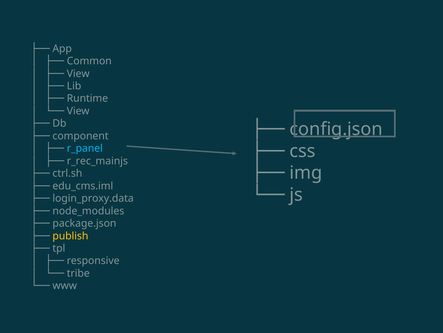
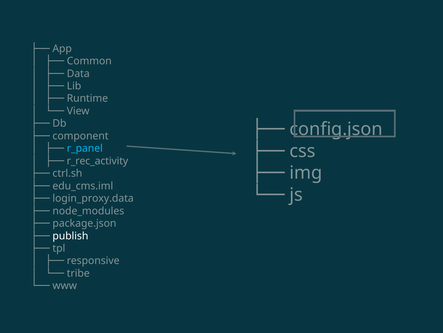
View at (78, 73): View -> Data
r_rec_mainjs: r_rec_mainjs -> r_rec_activity
publish colour: yellow -> white
